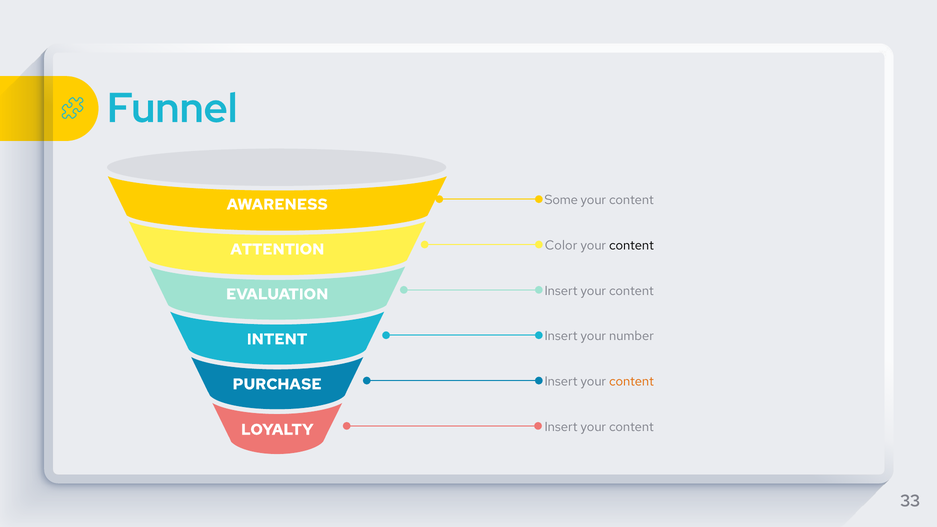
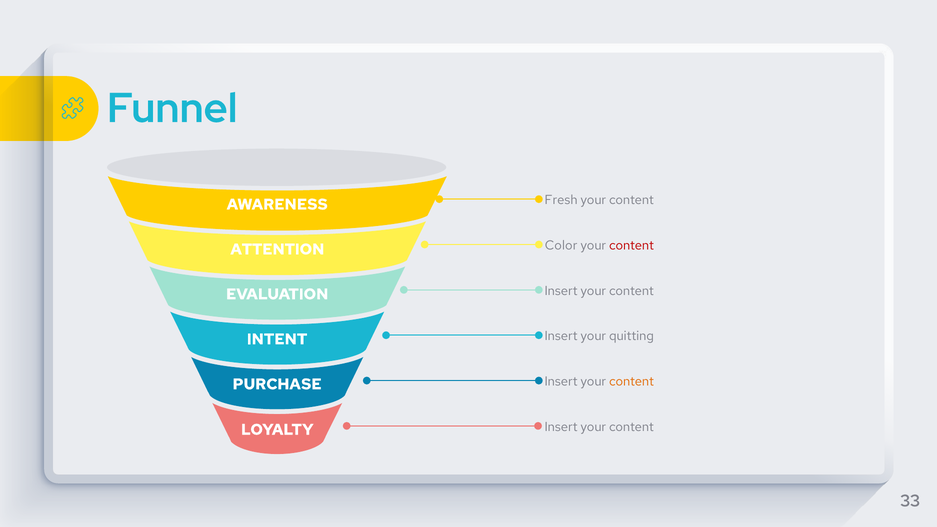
Some: Some -> Fresh
content at (632, 245) colour: black -> red
number: number -> quitting
